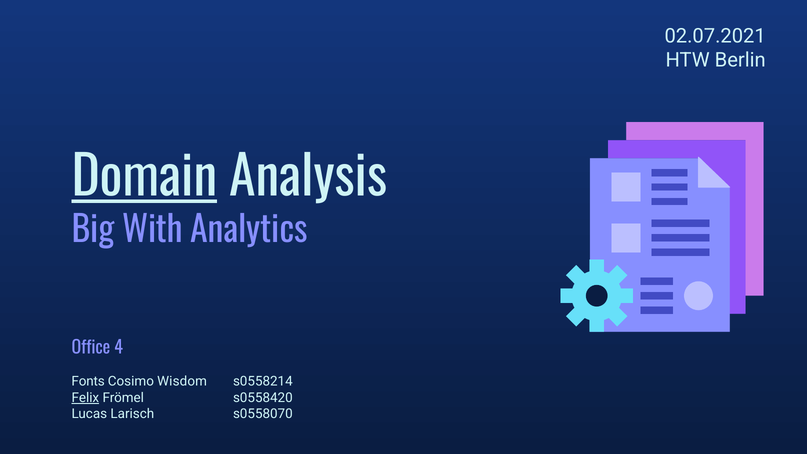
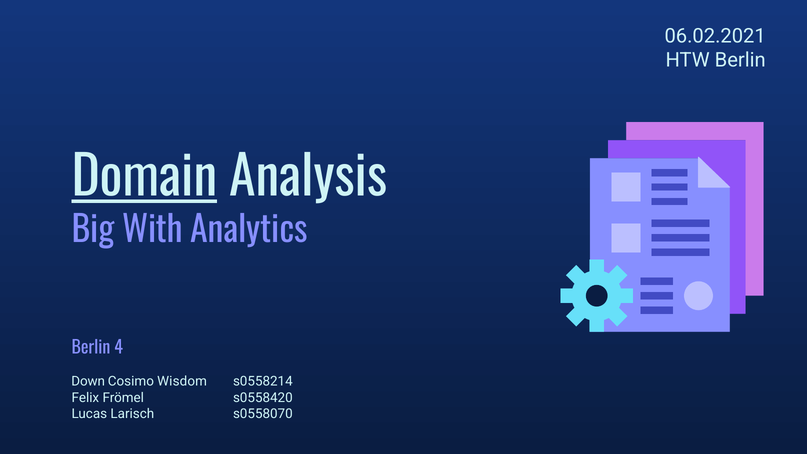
02.07.2021: 02.07.2021 -> 06.02.2021
Office at (91, 348): Office -> Berlin
Fonts: Fonts -> Down
Felix underline: present -> none
